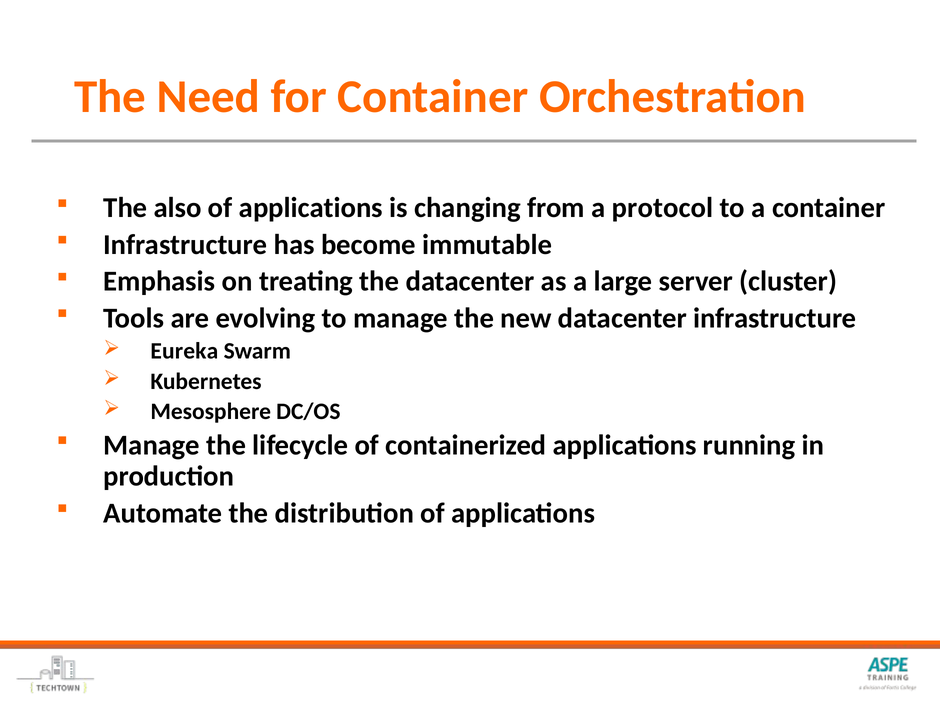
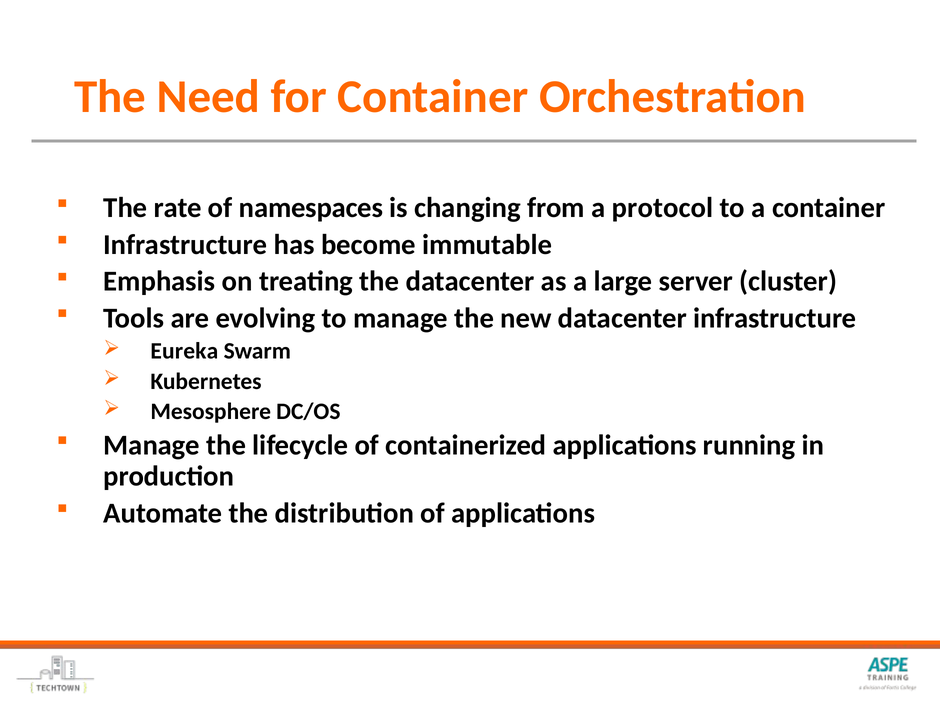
also: also -> rate
applications at (311, 208): applications -> namespaces
